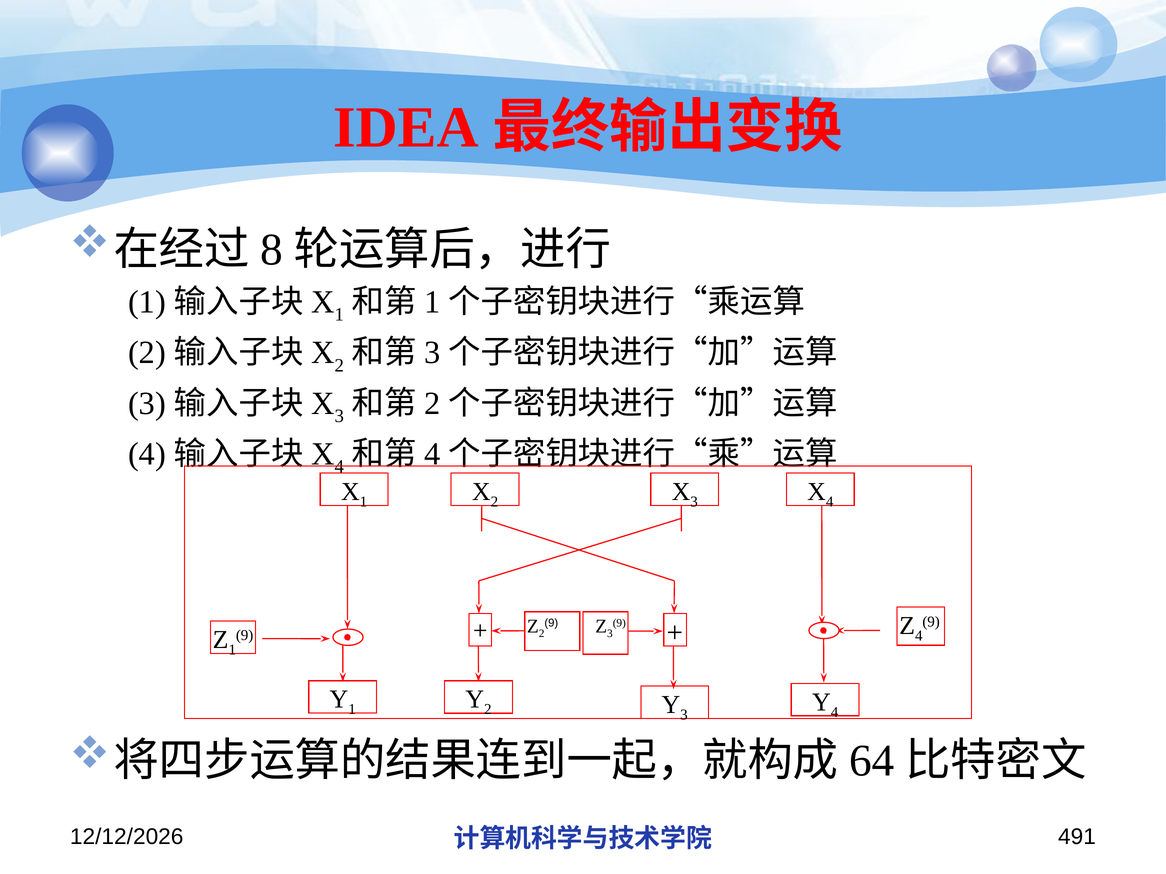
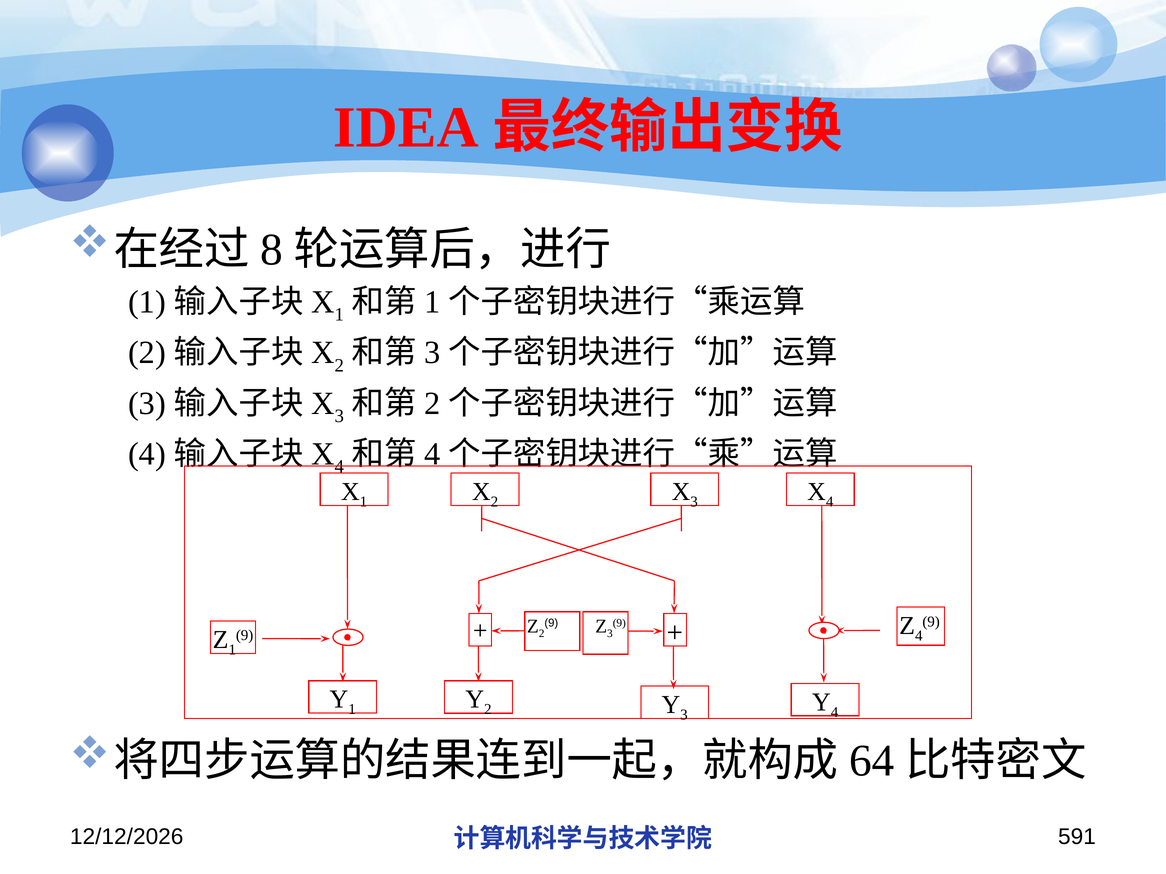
491: 491 -> 591
